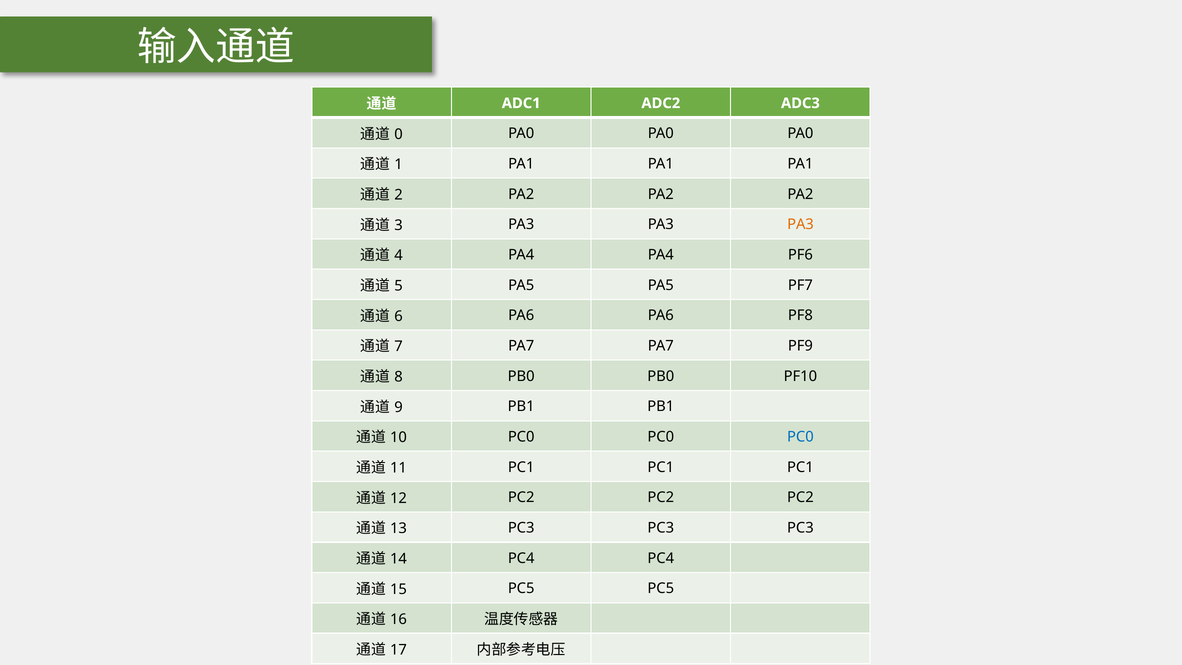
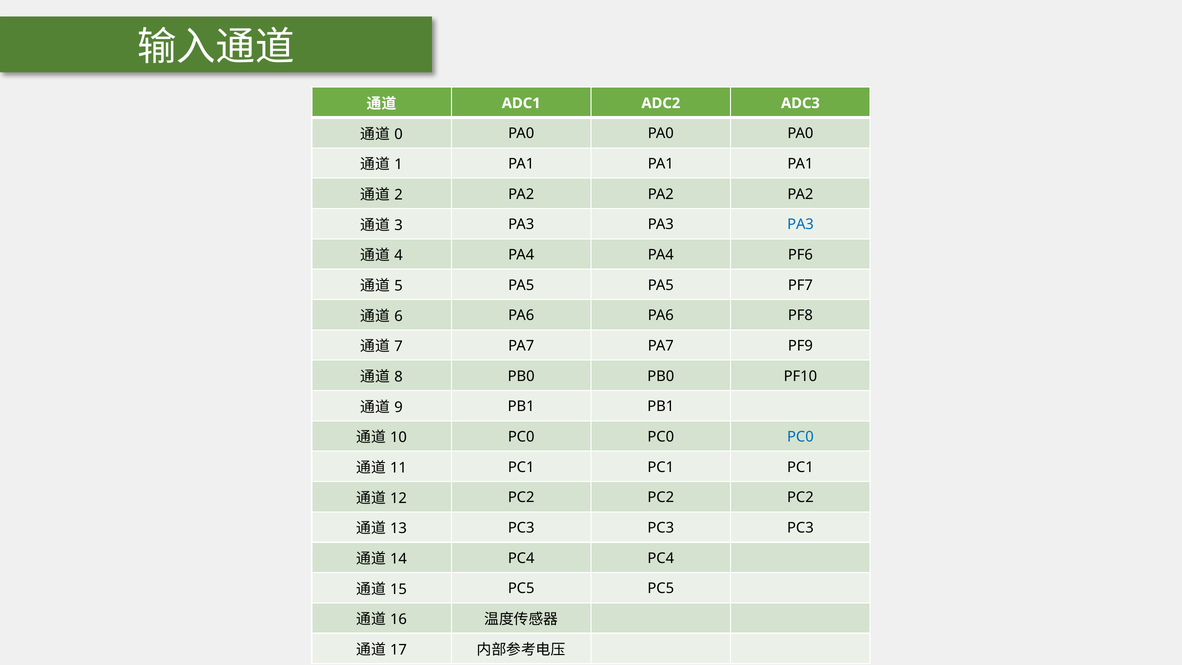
PA3 at (800, 225) colour: orange -> blue
